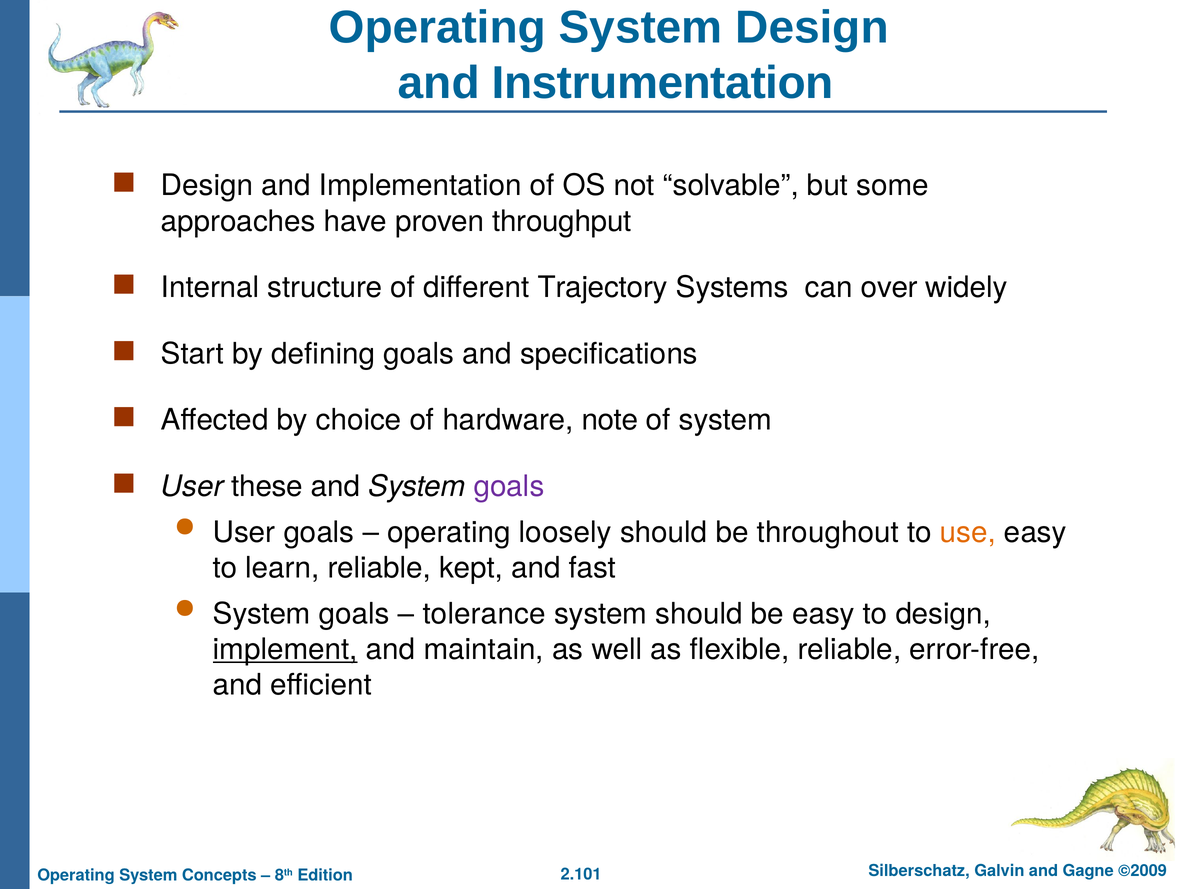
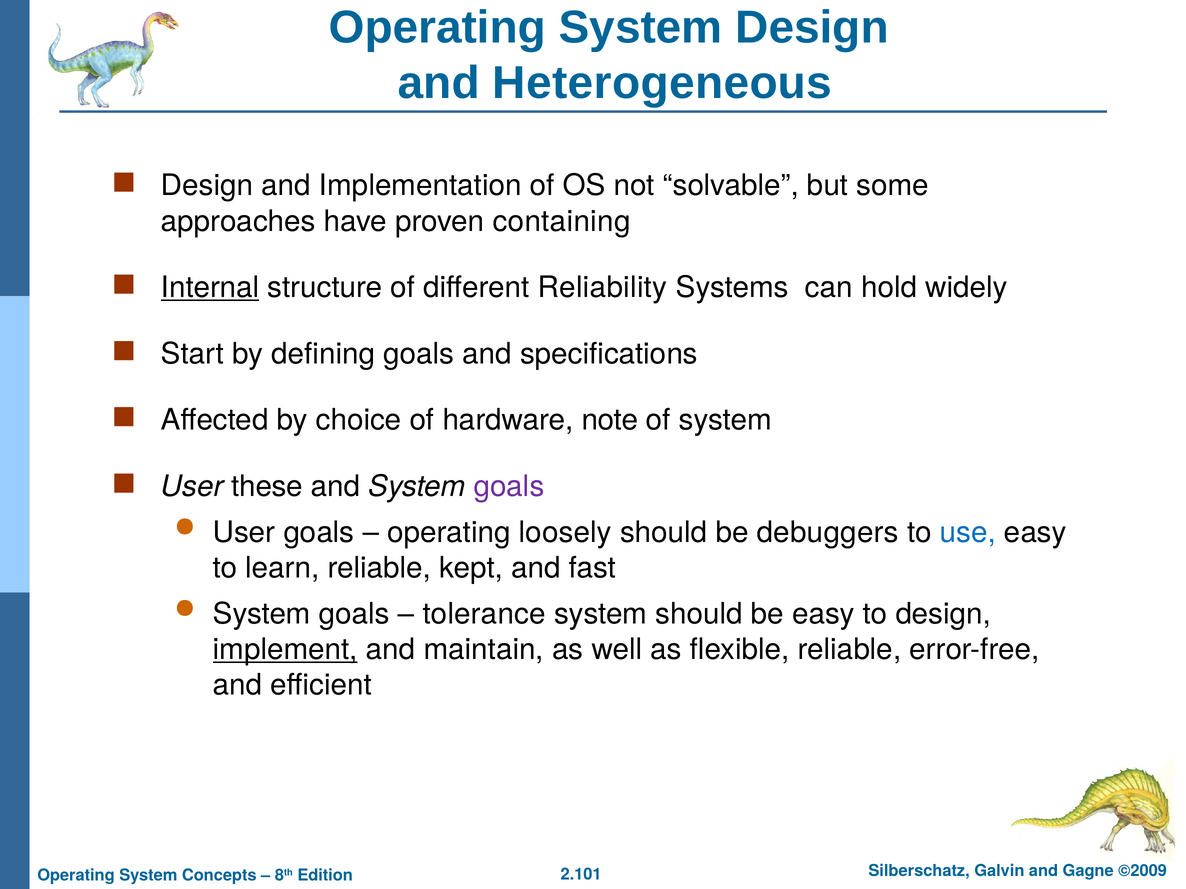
Instrumentation: Instrumentation -> Heterogeneous
throughput: throughput -> containing
Internal underline: none -> present
Trajectory: Trajectory -> Reliability
over: over -> hold
throughout: throughout -> debuggers
use colour: orange -> blue
